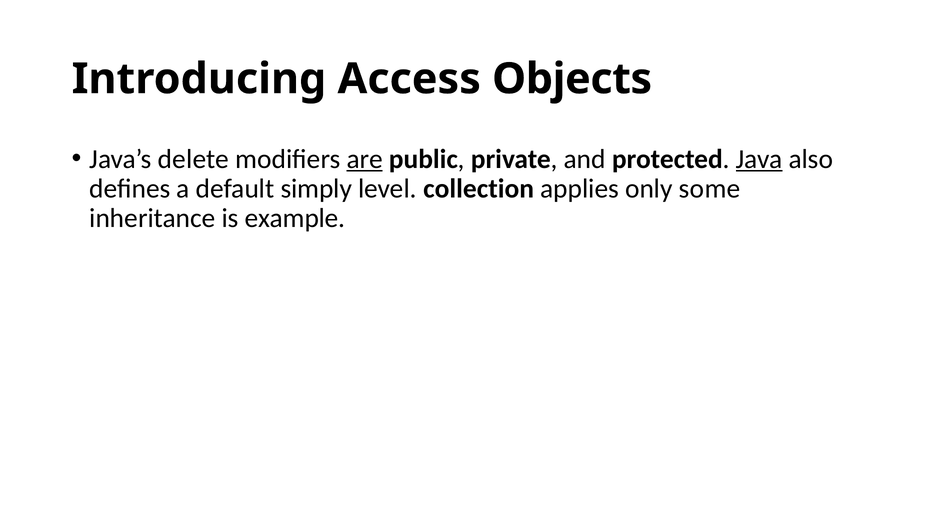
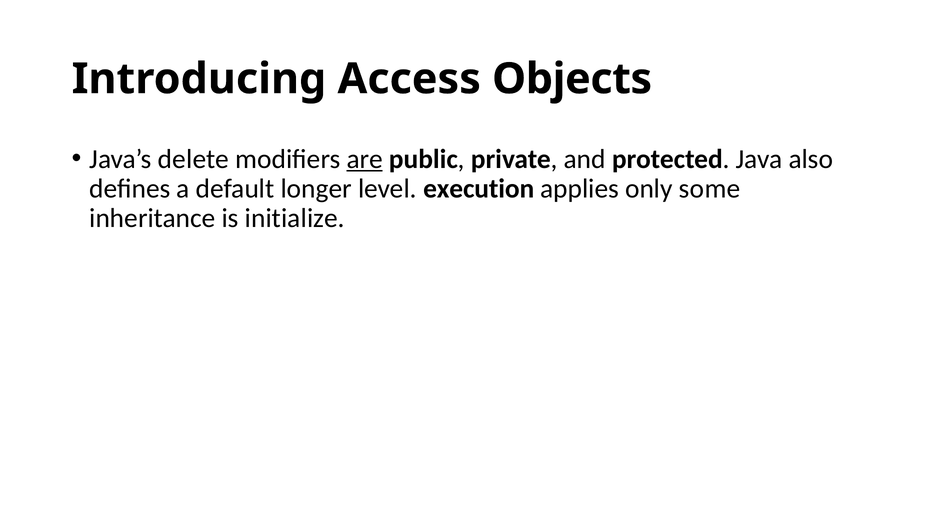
Java underline: present -> none
simply: simply -> longer
collection: collection -> execution
example: example -> initialize
